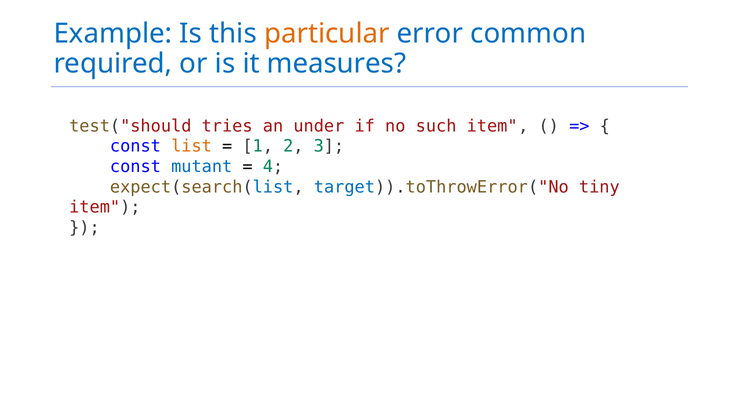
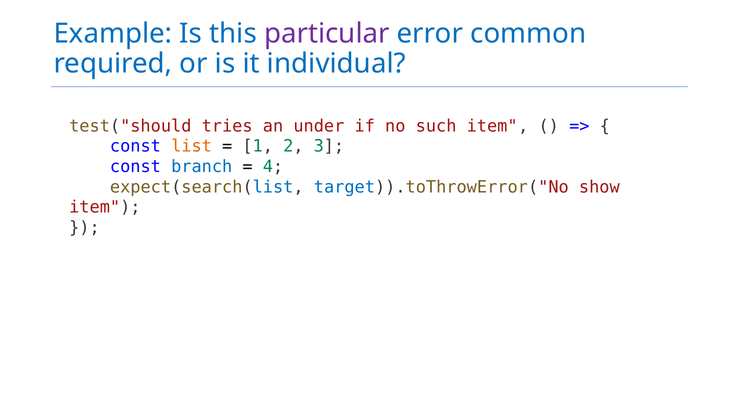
particular colour: orange -> purple
measures: measures -> individual
mutant: mutant -> branch
tiny: tiny -> show
